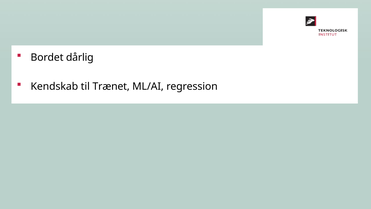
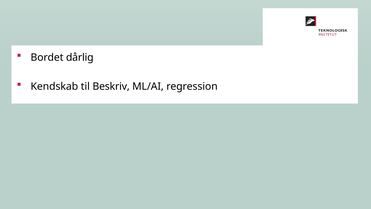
Trænet: Trænet -> Beskriv
